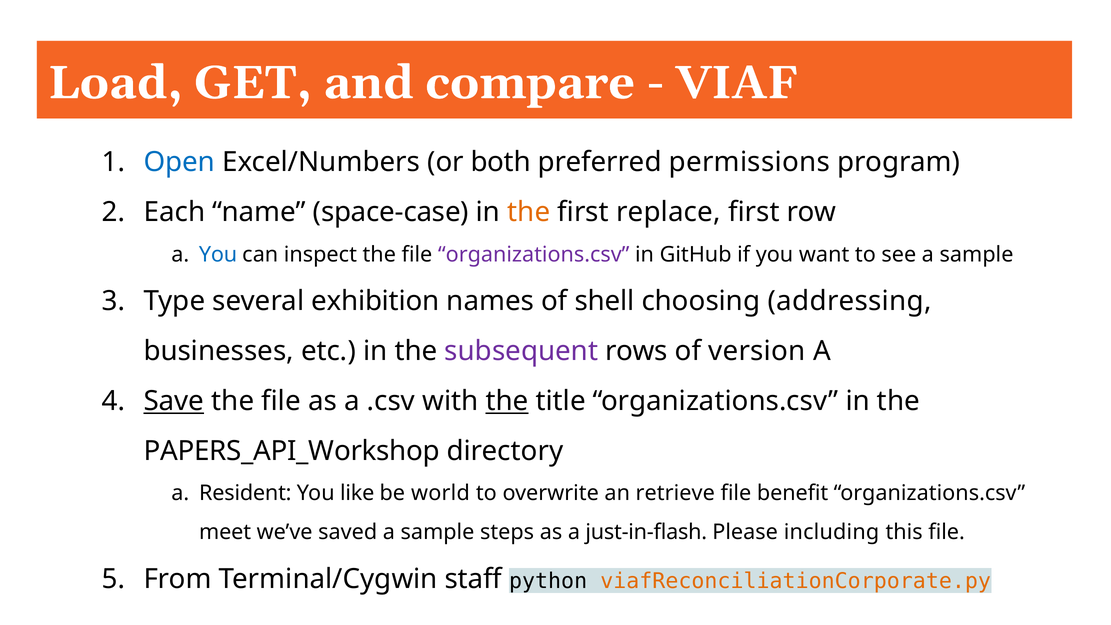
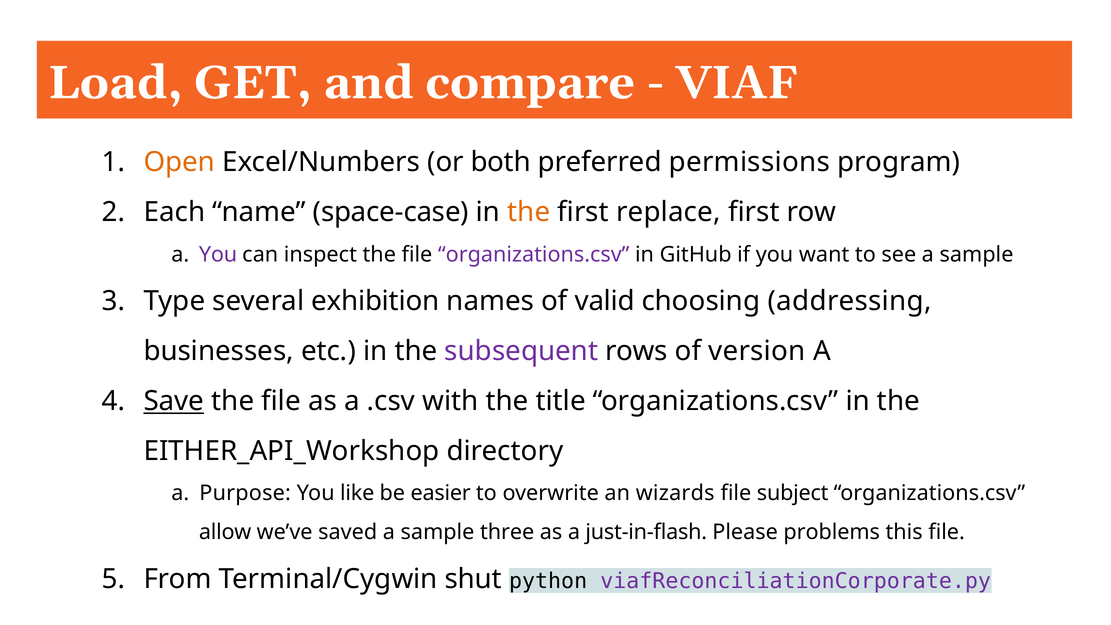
Open colour: blue -> orange
You at (218, 254) colour: blue -> purple
shell: shell -> valid
the at (507, 401) underline: present -> none
PAPERS_API_Workshop: PAPERS_API_Workshop -> EITHER_API_Workshop
Resident: Resident -> Purpose
world: world -> easier
retrieve: retrieve -> wizards
benefit: benefit -> subject
meet: meet -> allow
steps: steps -> three
including: including -> problems
staff: staff -> shut
viafReconciliationCorporate.py colour: orange -> purple
